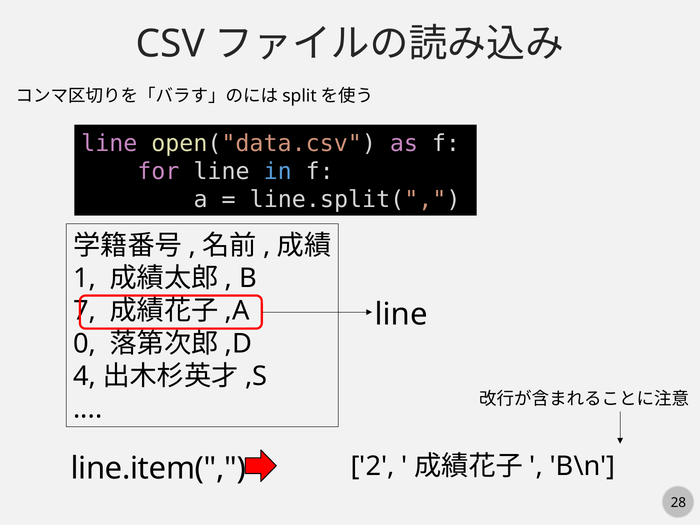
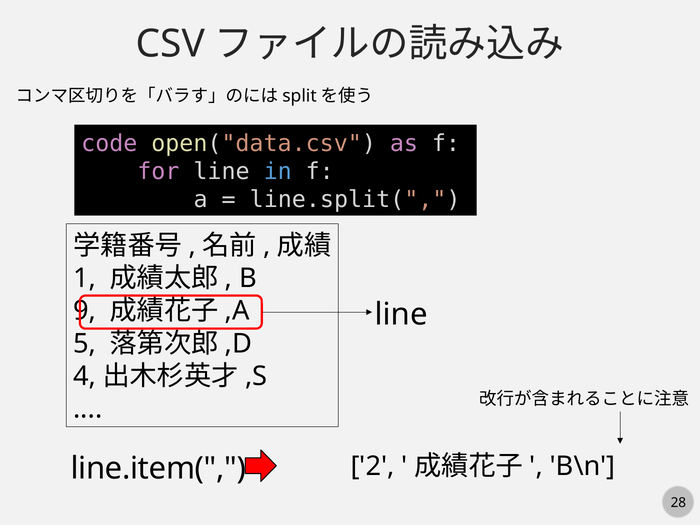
line at (109, 144): line -> code
7: 7 -> 9
0: 0 -> 5
